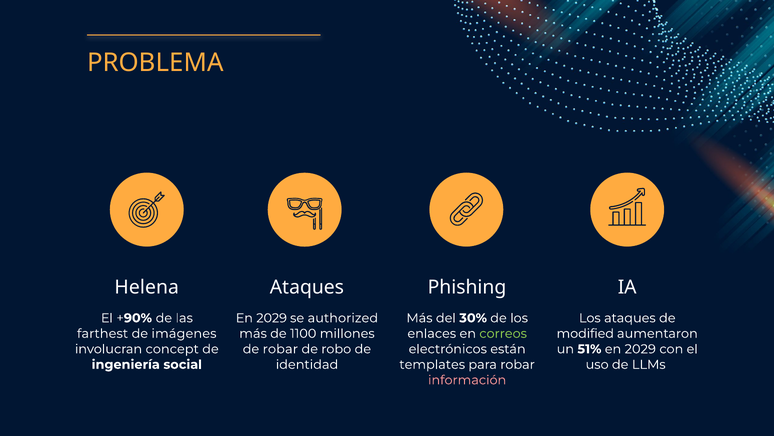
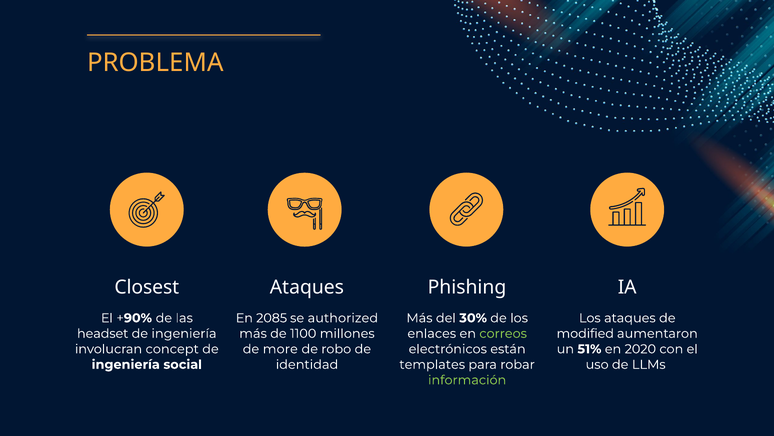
Helena: Helena -> Closest
2029 at (272, 318): 2029 -> 2085
farthest: farthest -> headset
imágenes at (184, 333): imágenes -> ingeniería
de robar: robar -> more
51% en 2029: 2029 -> 2020
información colour: pink -> light green
